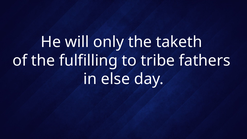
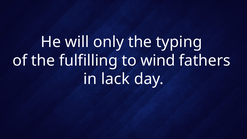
taketh: taketh -> typing
tribe: tribe -> wind
else: else -> lack
